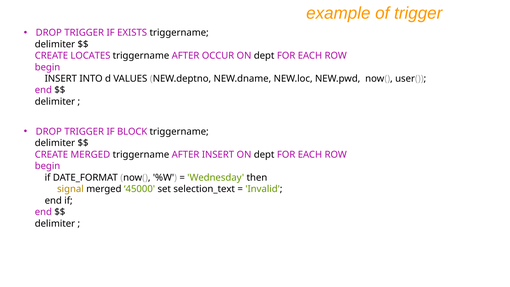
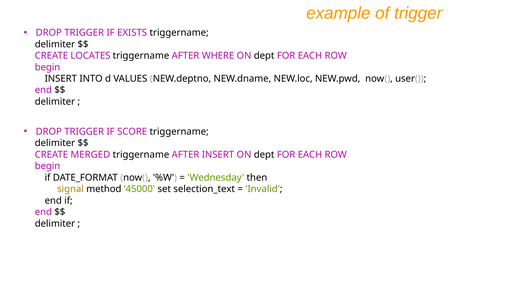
OCCUR: OCCUR -> WHERE
BLOCK: BLOCK -> SCORE
signal merged: merged -> method
